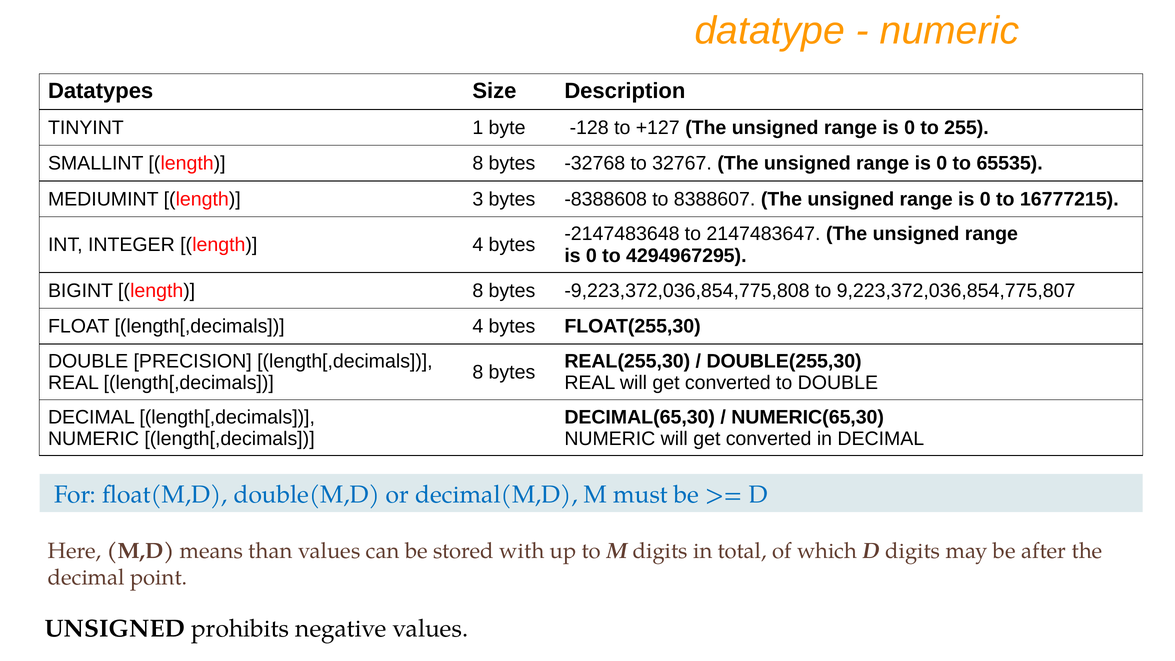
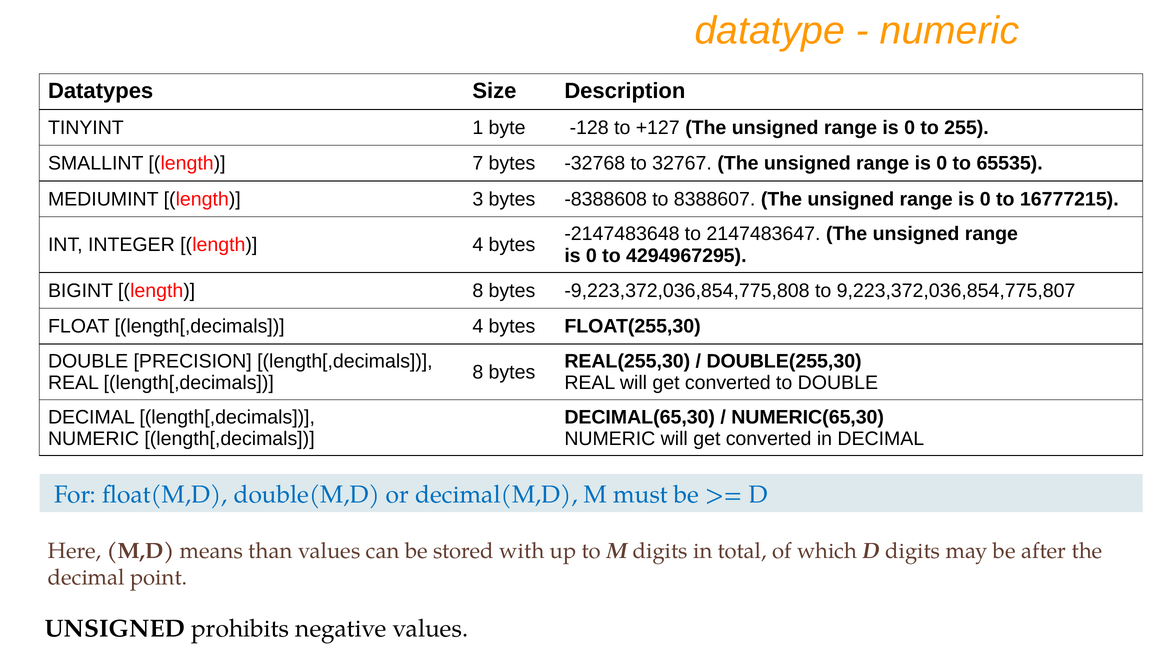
SMALLINT length 8: 8 -> 7
